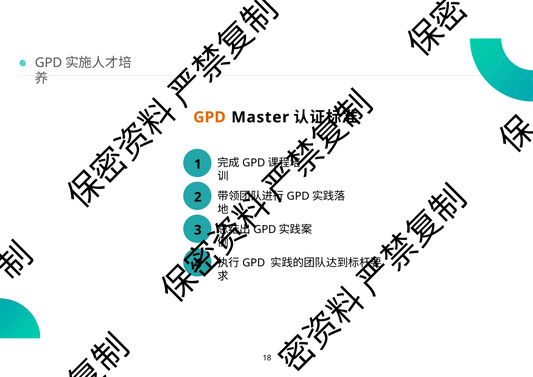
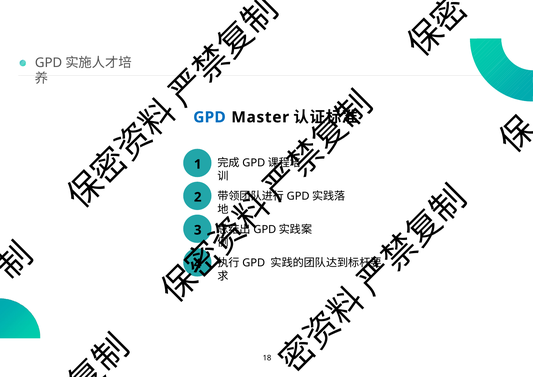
GPD at (209, 117) colour: orange -> blue
